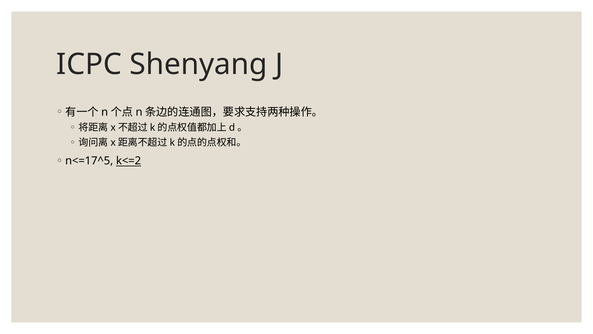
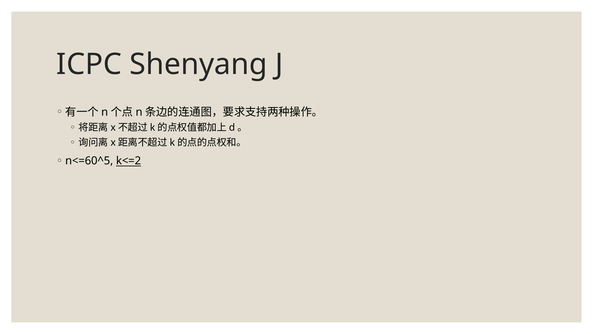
n<=17^5: n<=17^5 -> n<=60^5
